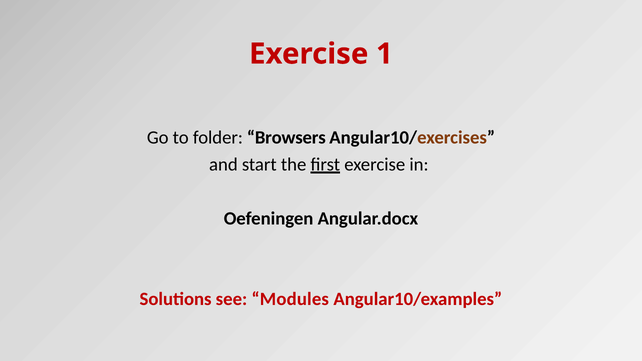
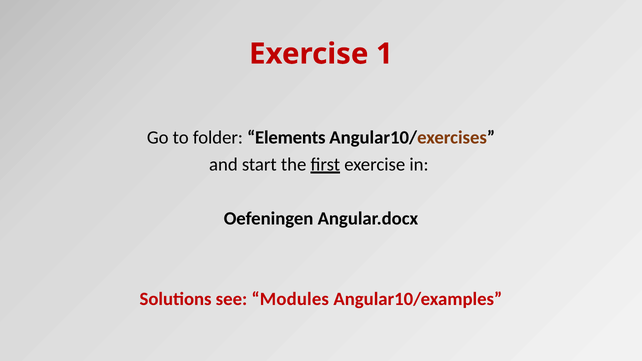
Browsers: Browsers -> Elements
